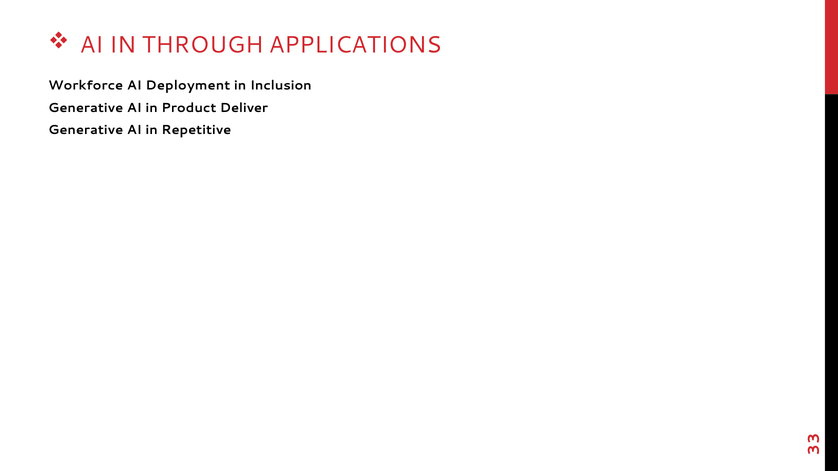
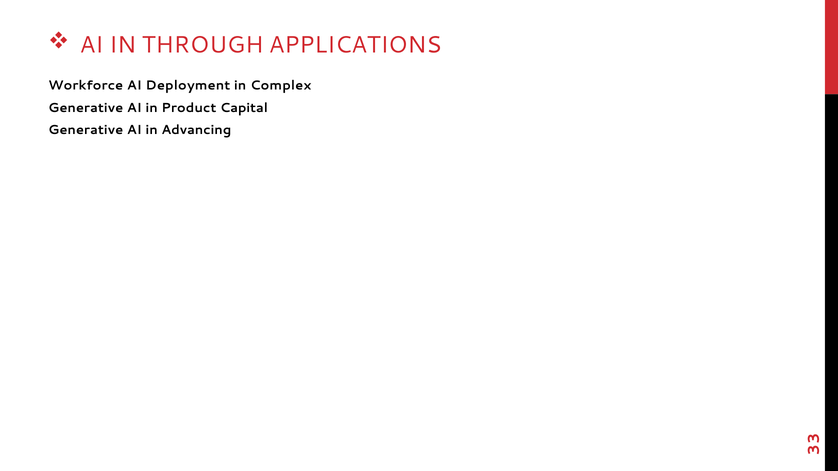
Inclusion: Inclusion -> Complex
Deliver: Deliver -> Capital
Repetitive: Repetitive -> Advancing
